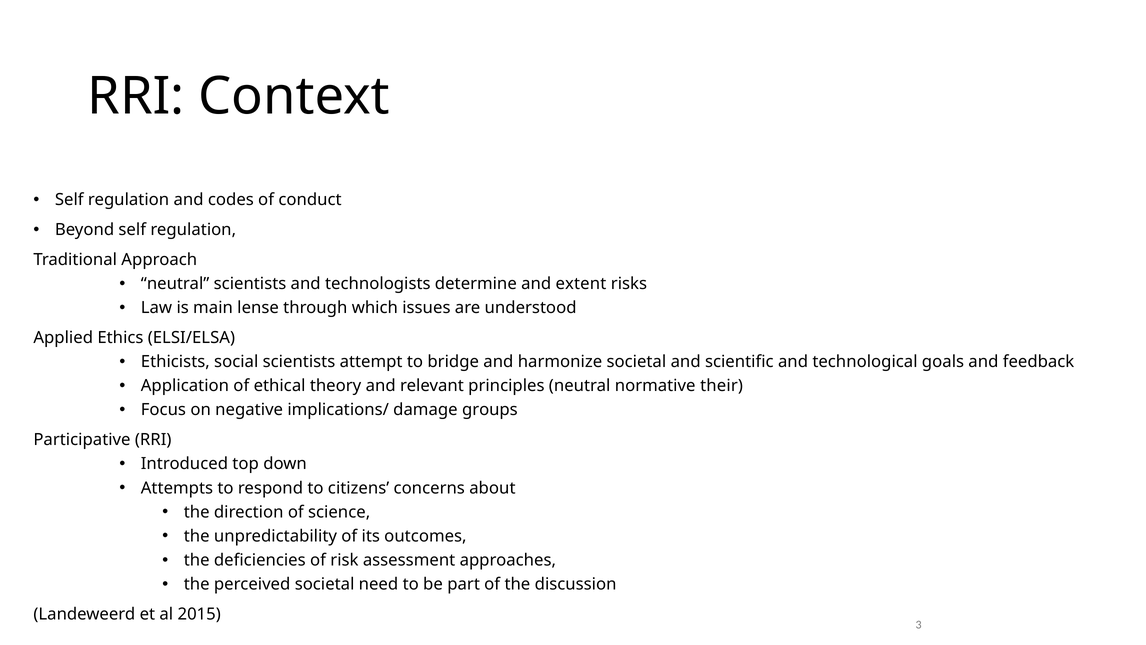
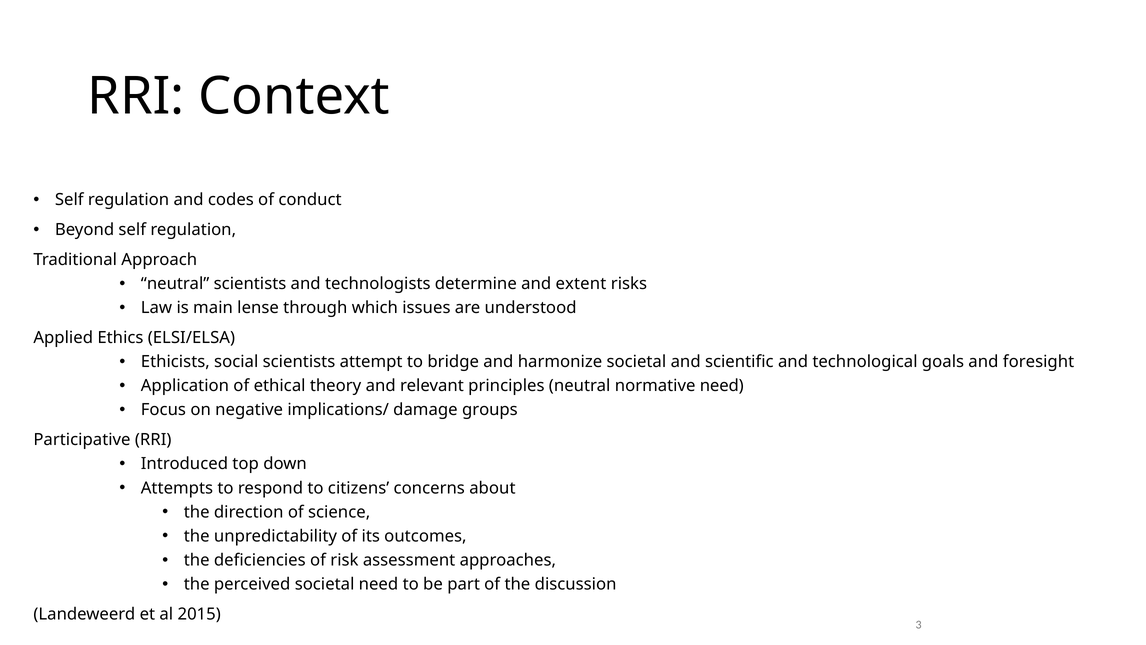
feedback: feedback -> foresight
normative their: their -> need
